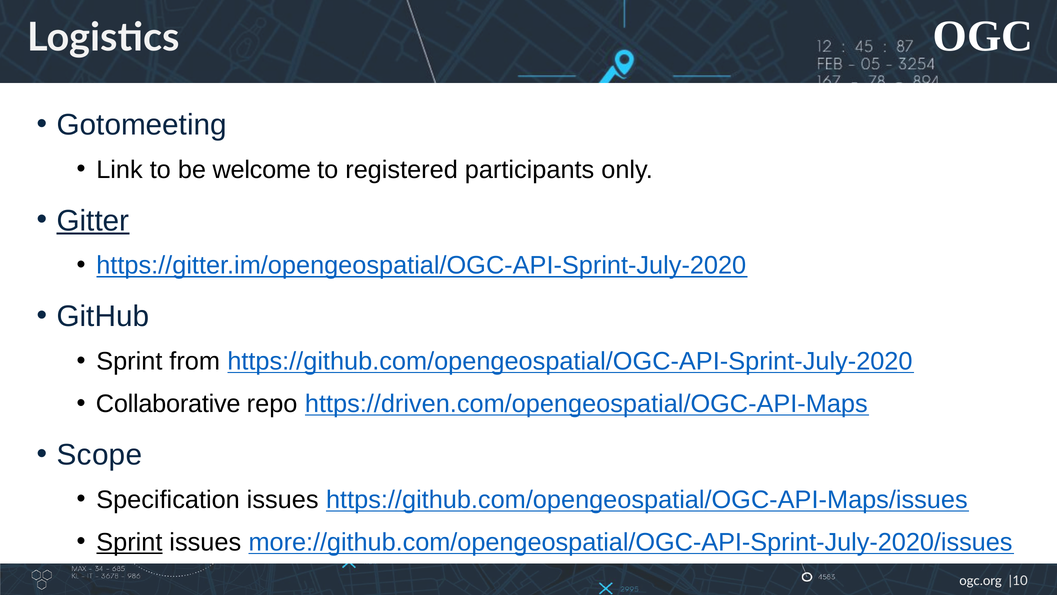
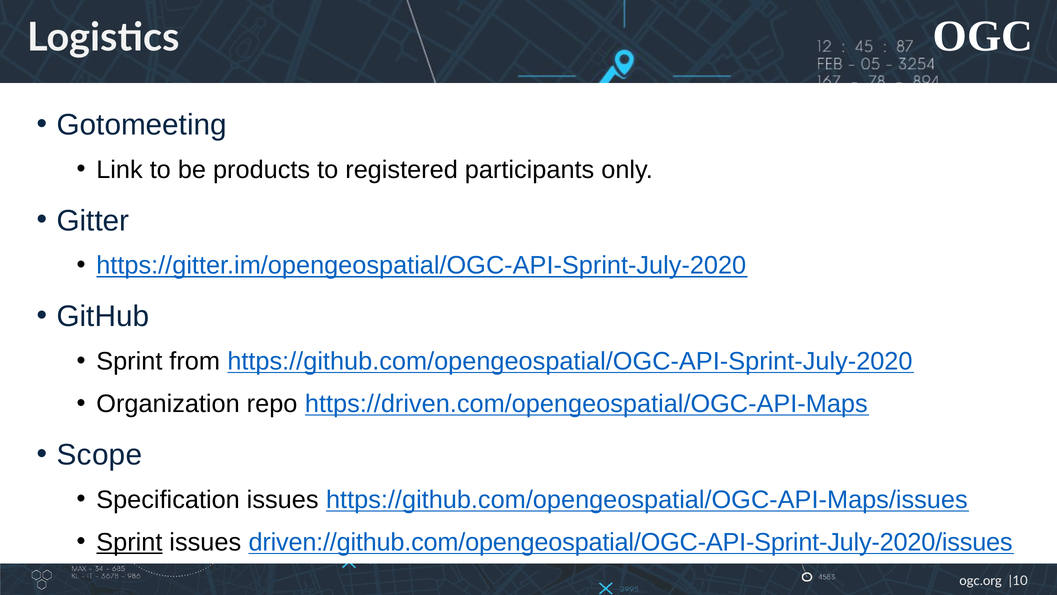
welcome: welcome -> products
Gitter underline: present -> none
Collaborative: Collaborative -> Organization
more://github.com/opengeospatial/OGC-API-Sprint-July-2020/issues: more://github.com/opengeospatial/OGC-API-Sprint-July-2020/issues -> driven://github.com/opengeospatial/OGC-API-Sprint-July-2020/issues
